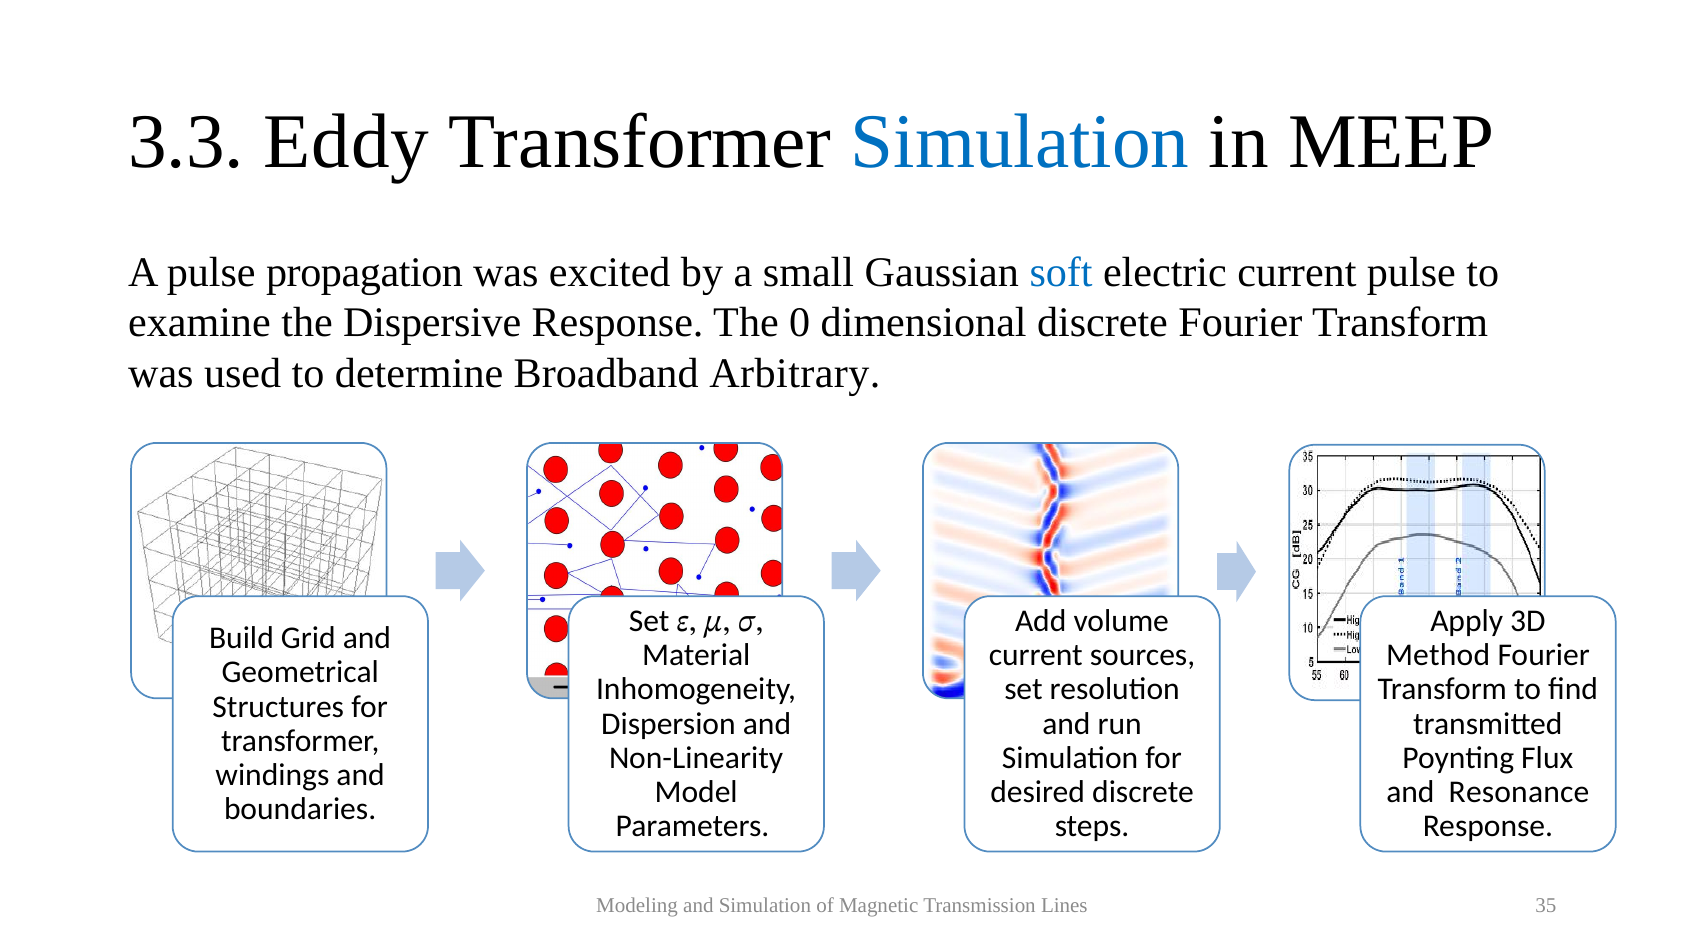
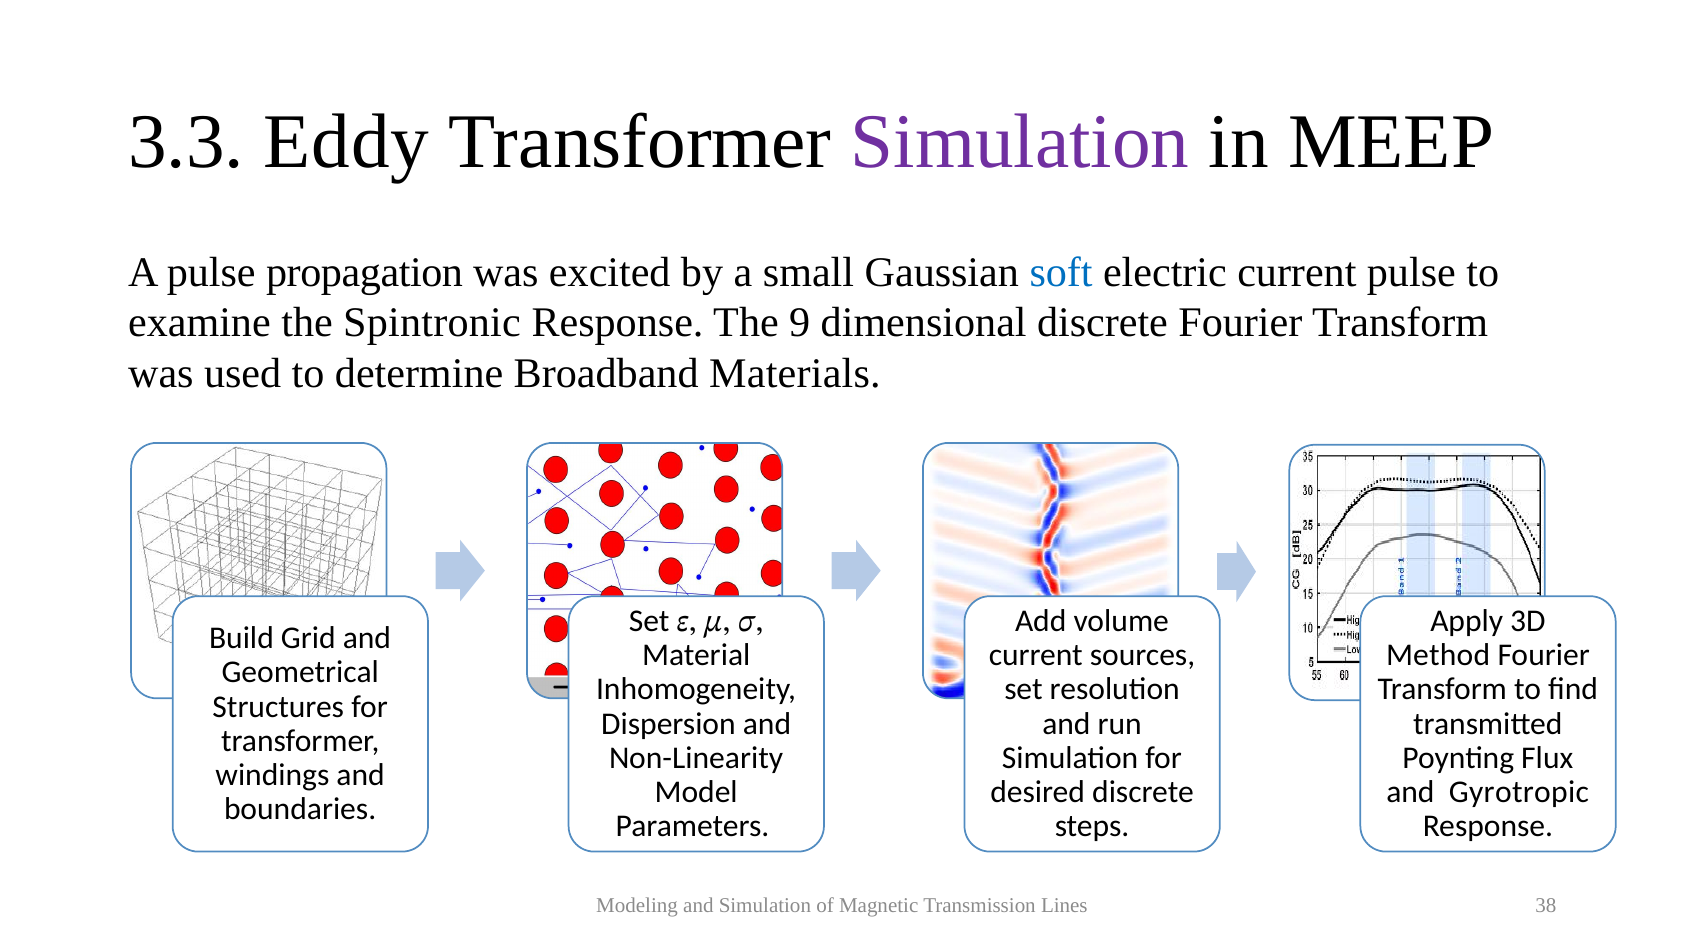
Simulation at (1020, 142) colour: blue -> purple
Dispersive: Dispersive -> Spintronic
0: 0 -> 9
Arbitrary: Arbitrary -> Materials
Resonance: Resonance -> Gyrotropic
35: 35 -> 38
